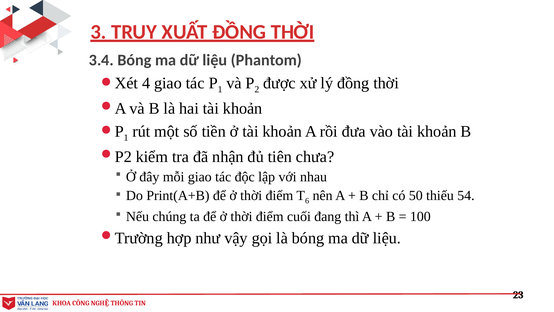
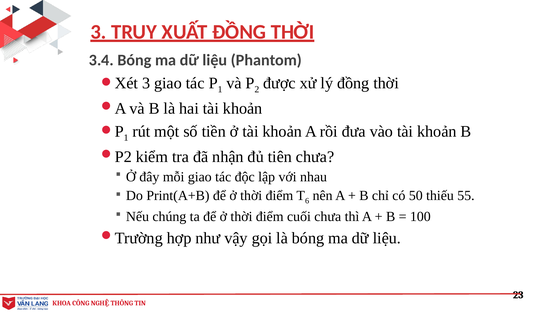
Xét 4: 4 -> 3
54: 54 -> 55
cuối đang: đang -> chưa
